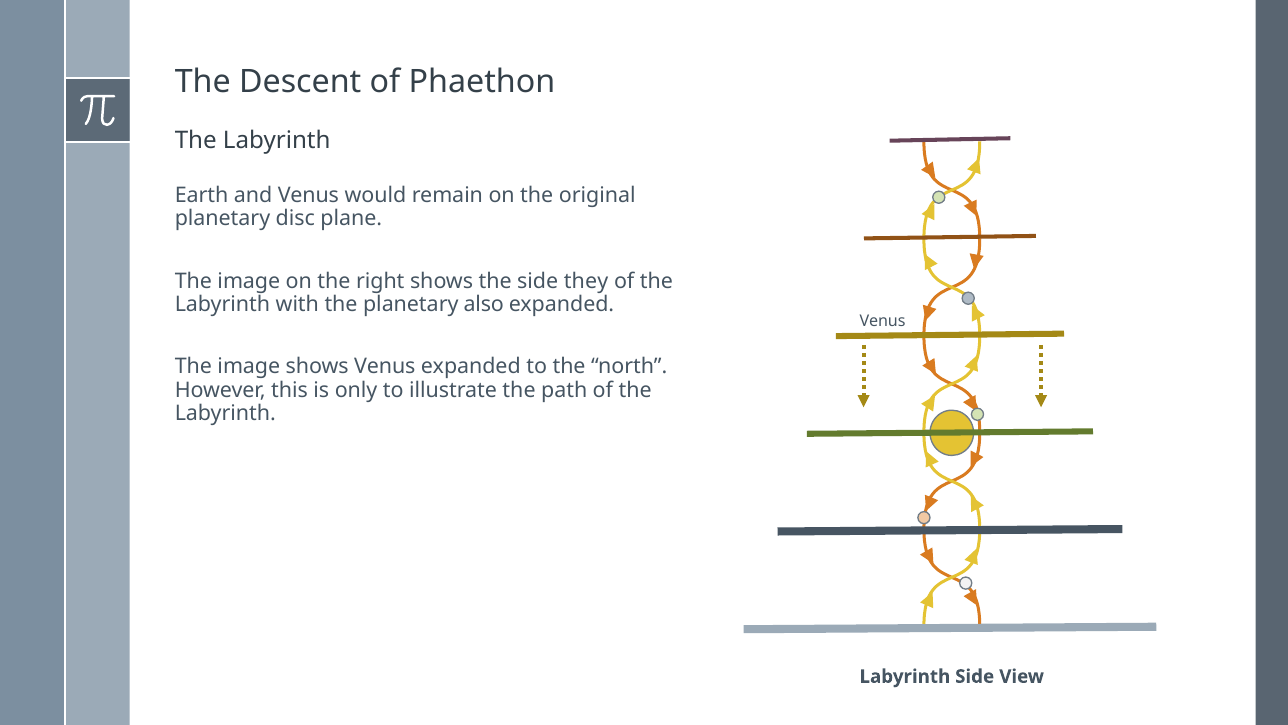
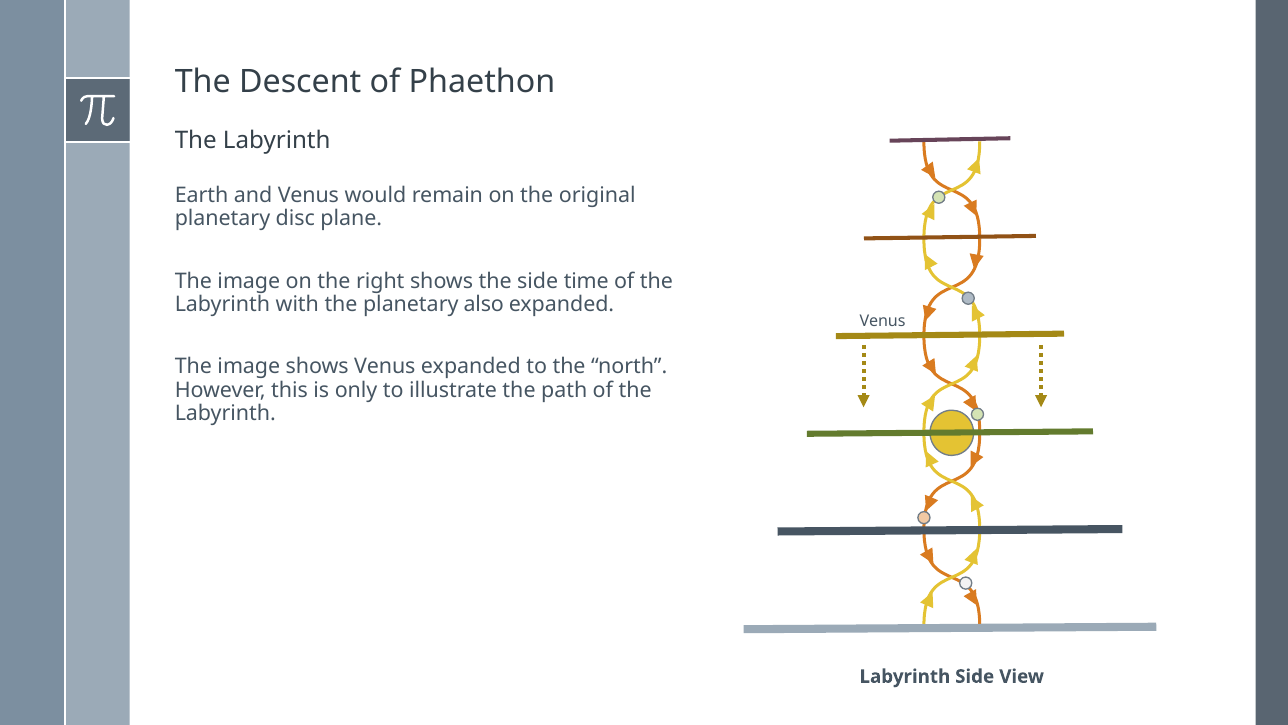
they: they -> time
